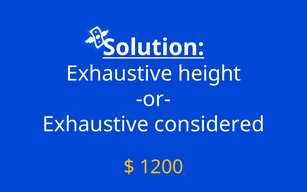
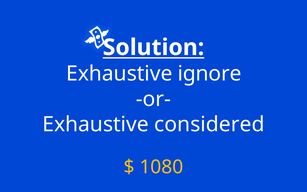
height: height -> ignore
1200: 1200 -> 1080
